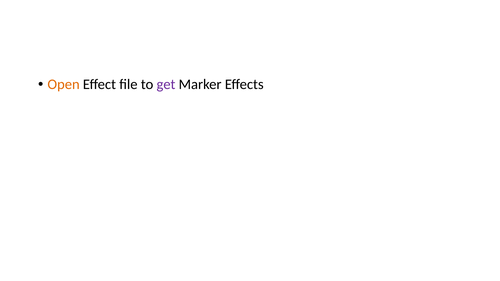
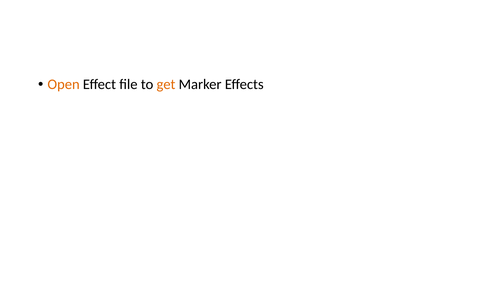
get colour: purple -> orange
